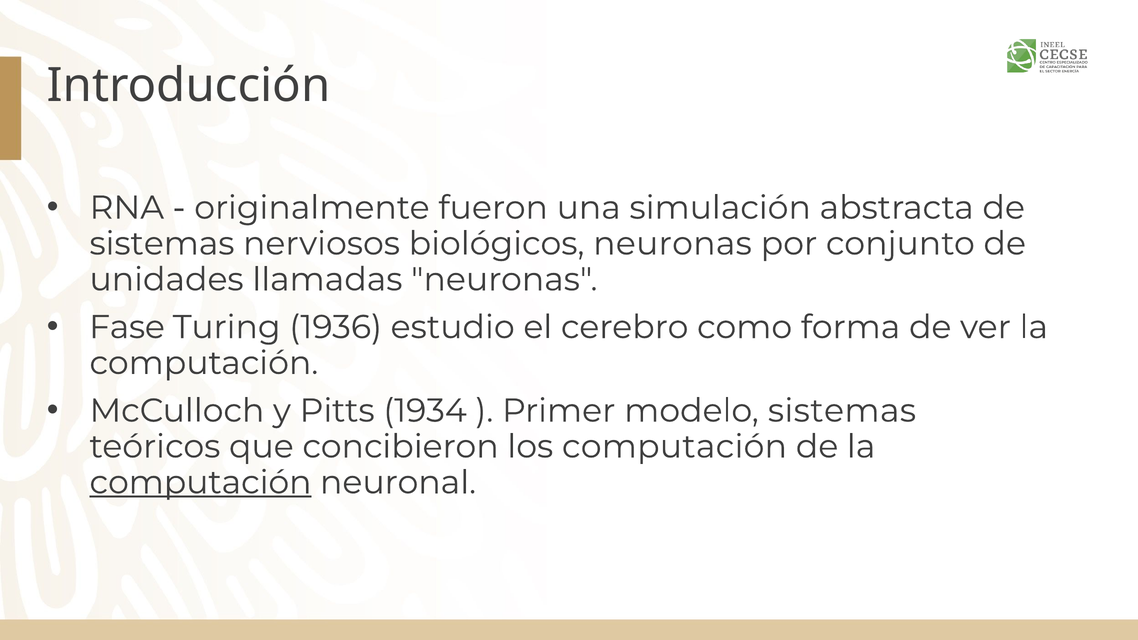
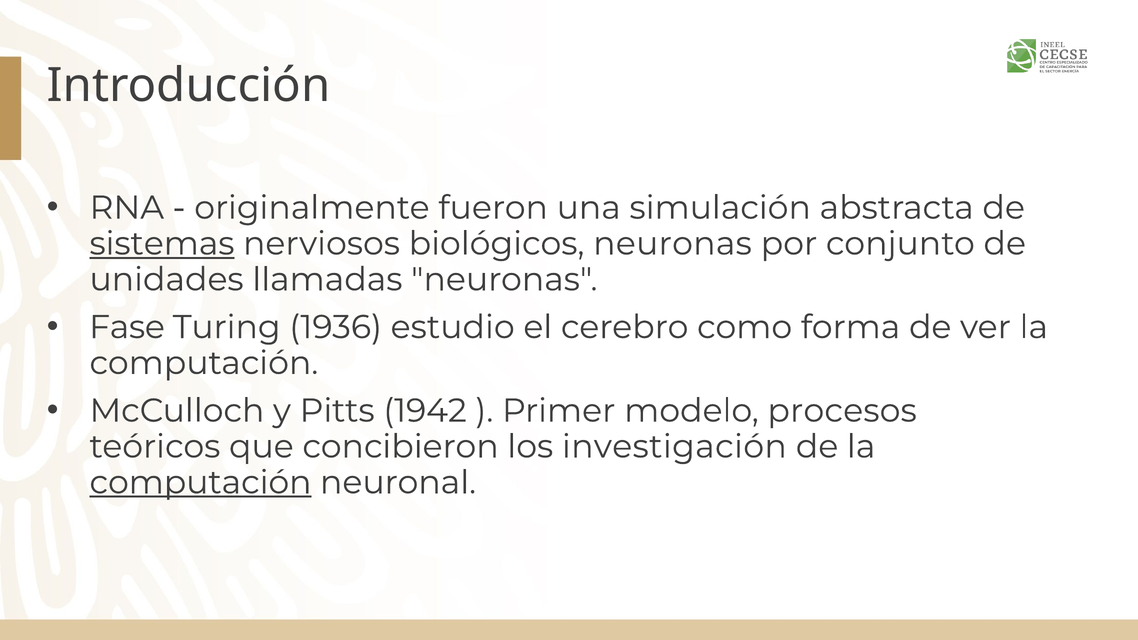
sistemas at (162, 244) underline: none -> present
1934: 1934 -> 1942
modelo sistemas: sistemas -> procesos
los computación: computación -> investigación
